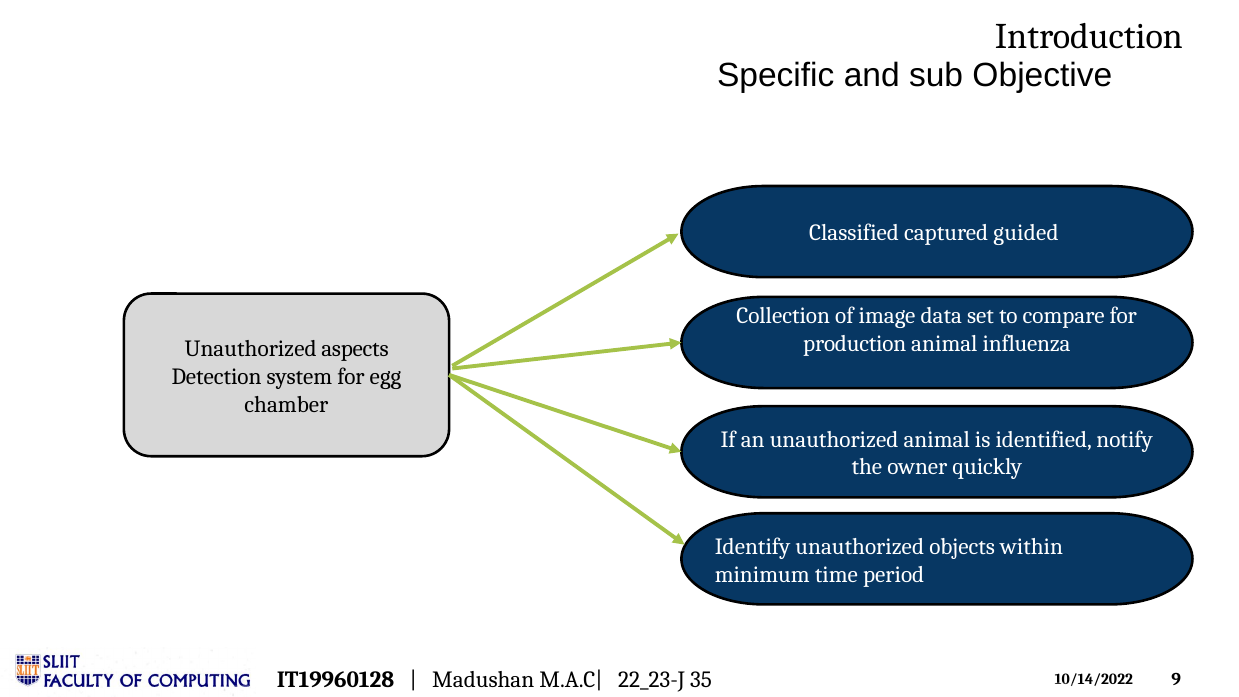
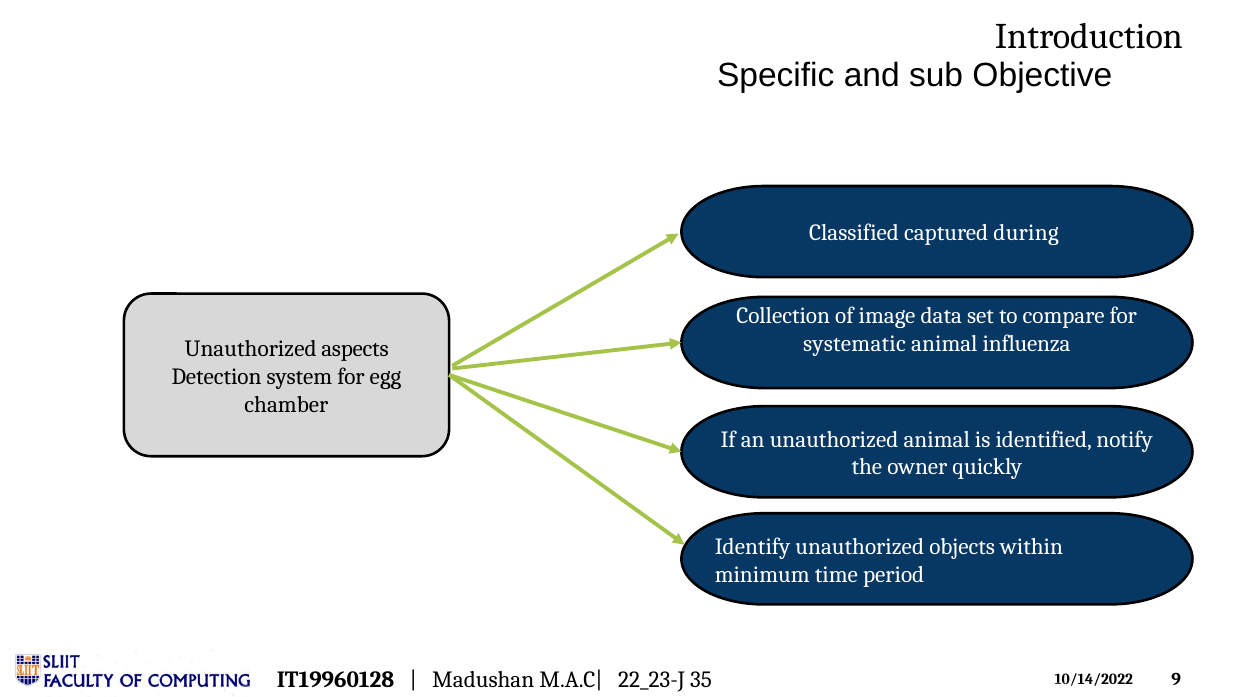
guided: guided -> during
production: production -> systematic
